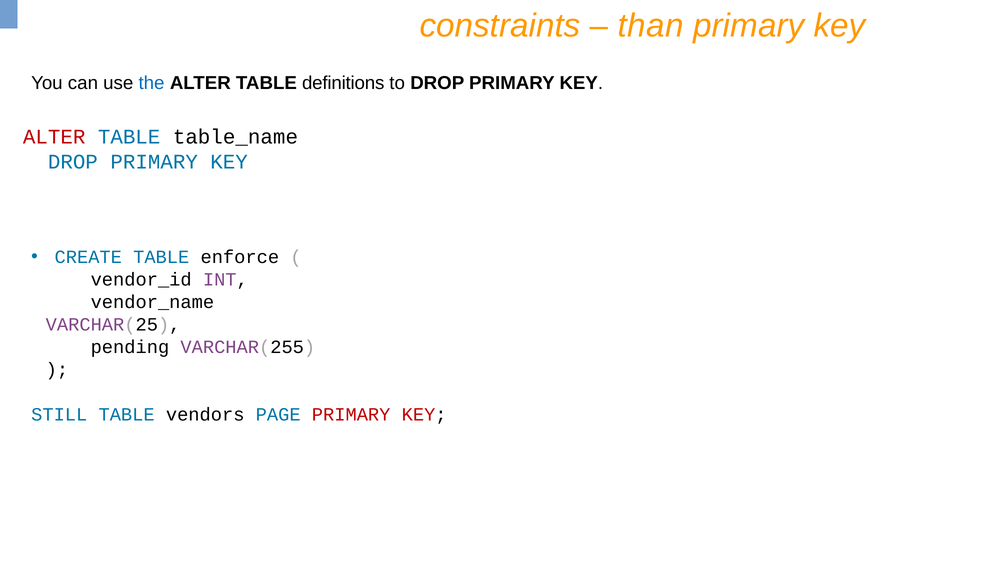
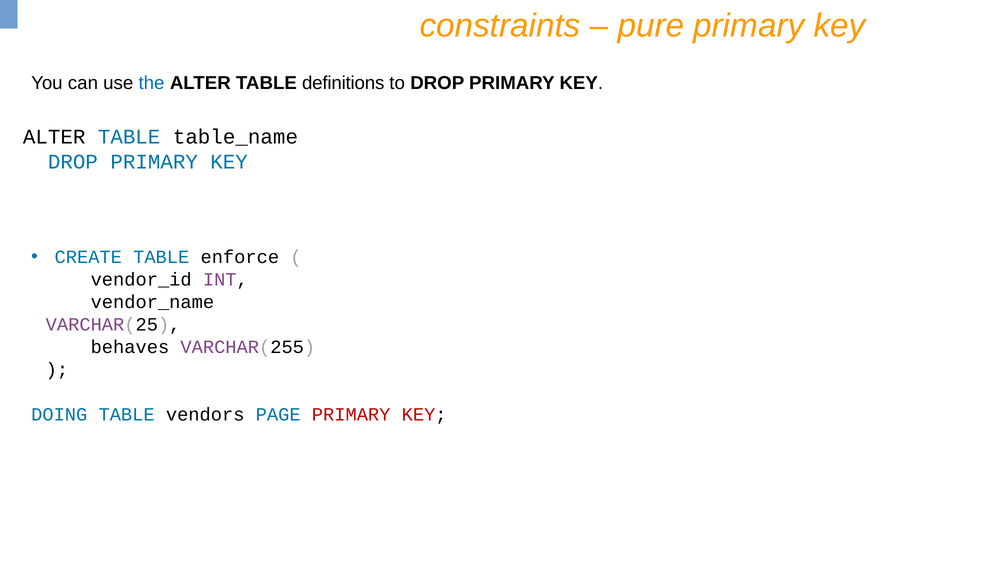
than: than -> pure
ALTER at (54, 137) colour: red -> black
pending: pending -> behaves
STILL: STILL -> DOING
